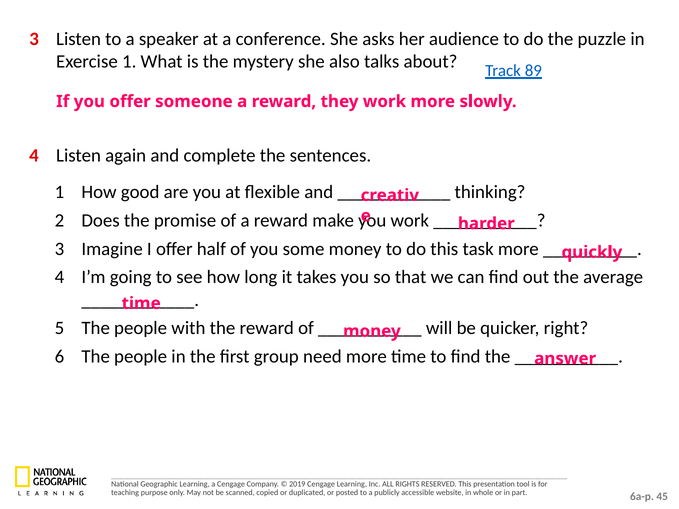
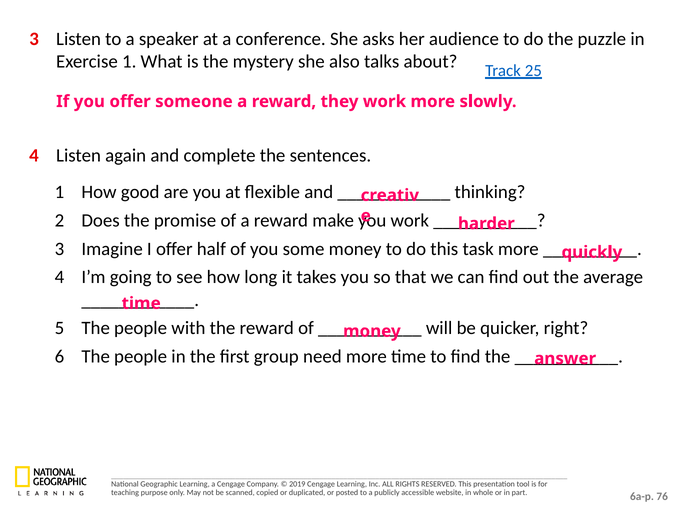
89: 89 -> 25
45: 45 -> 76
